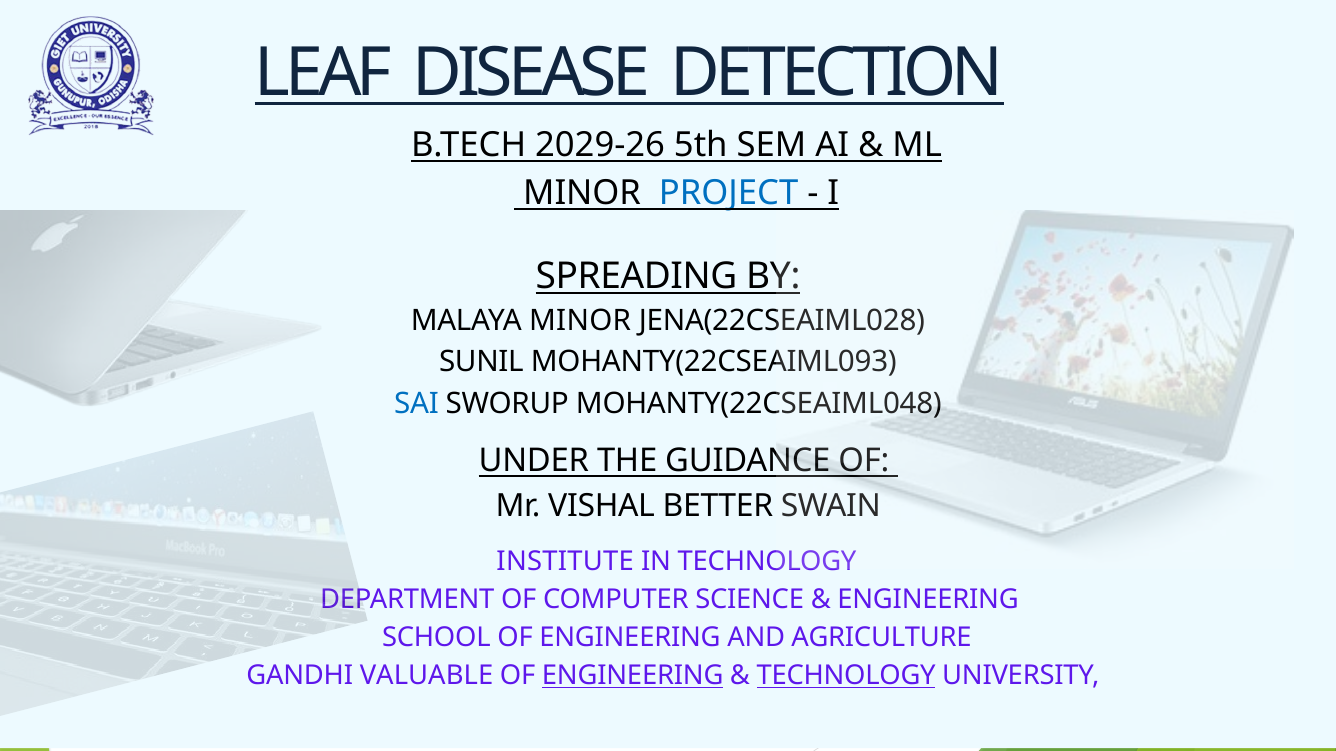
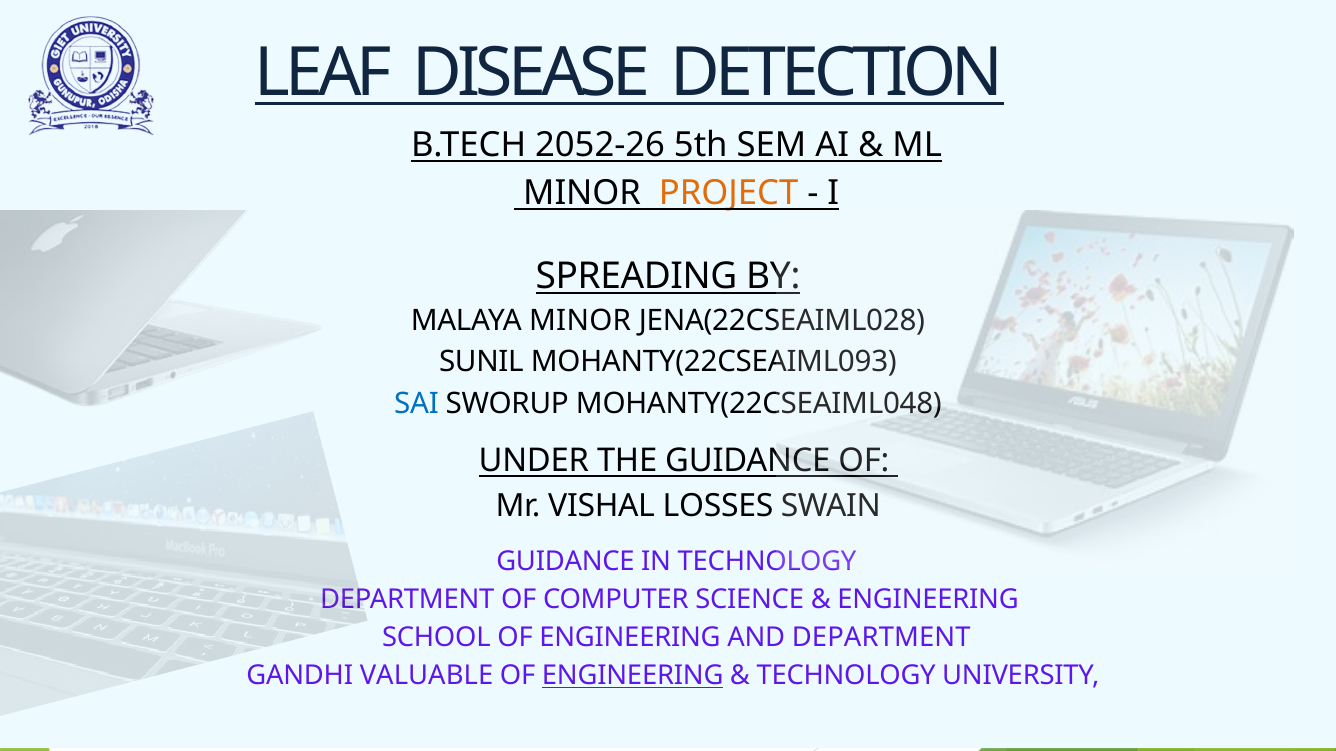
2029-26: 2029-26 -> 2052-26
PROJECT colour: blue -> orange
BETTER: BETTER -> LOSSES
INSTITUTE at (565, 562): INSTITUTE -> GUIDANCE
AND AGRICULTURE: AGRICULTURE -> DEPARTMENT
TECHNOLOGY at (846, 676) underline: present -> none
